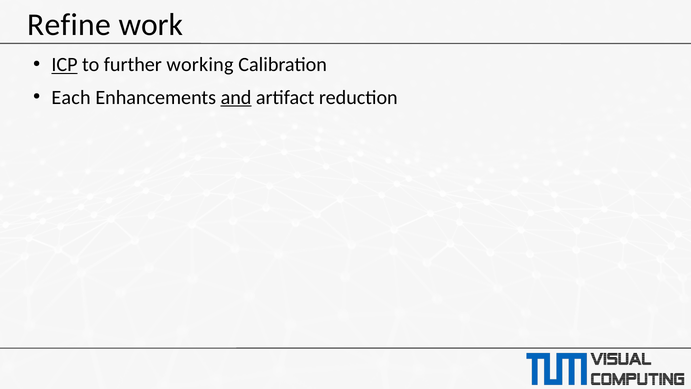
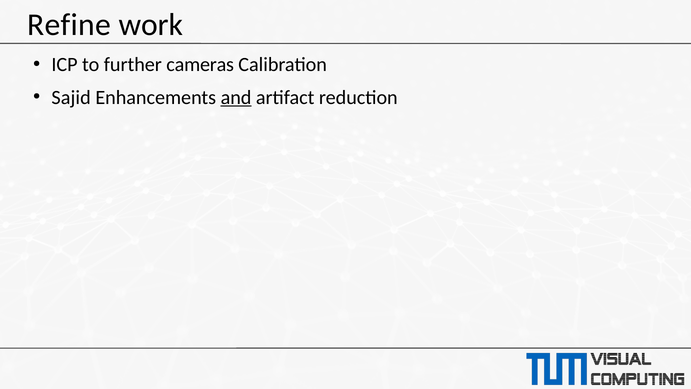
ICP underline: present -> none
working: working -> cameras
Each: Each -> Sajid
